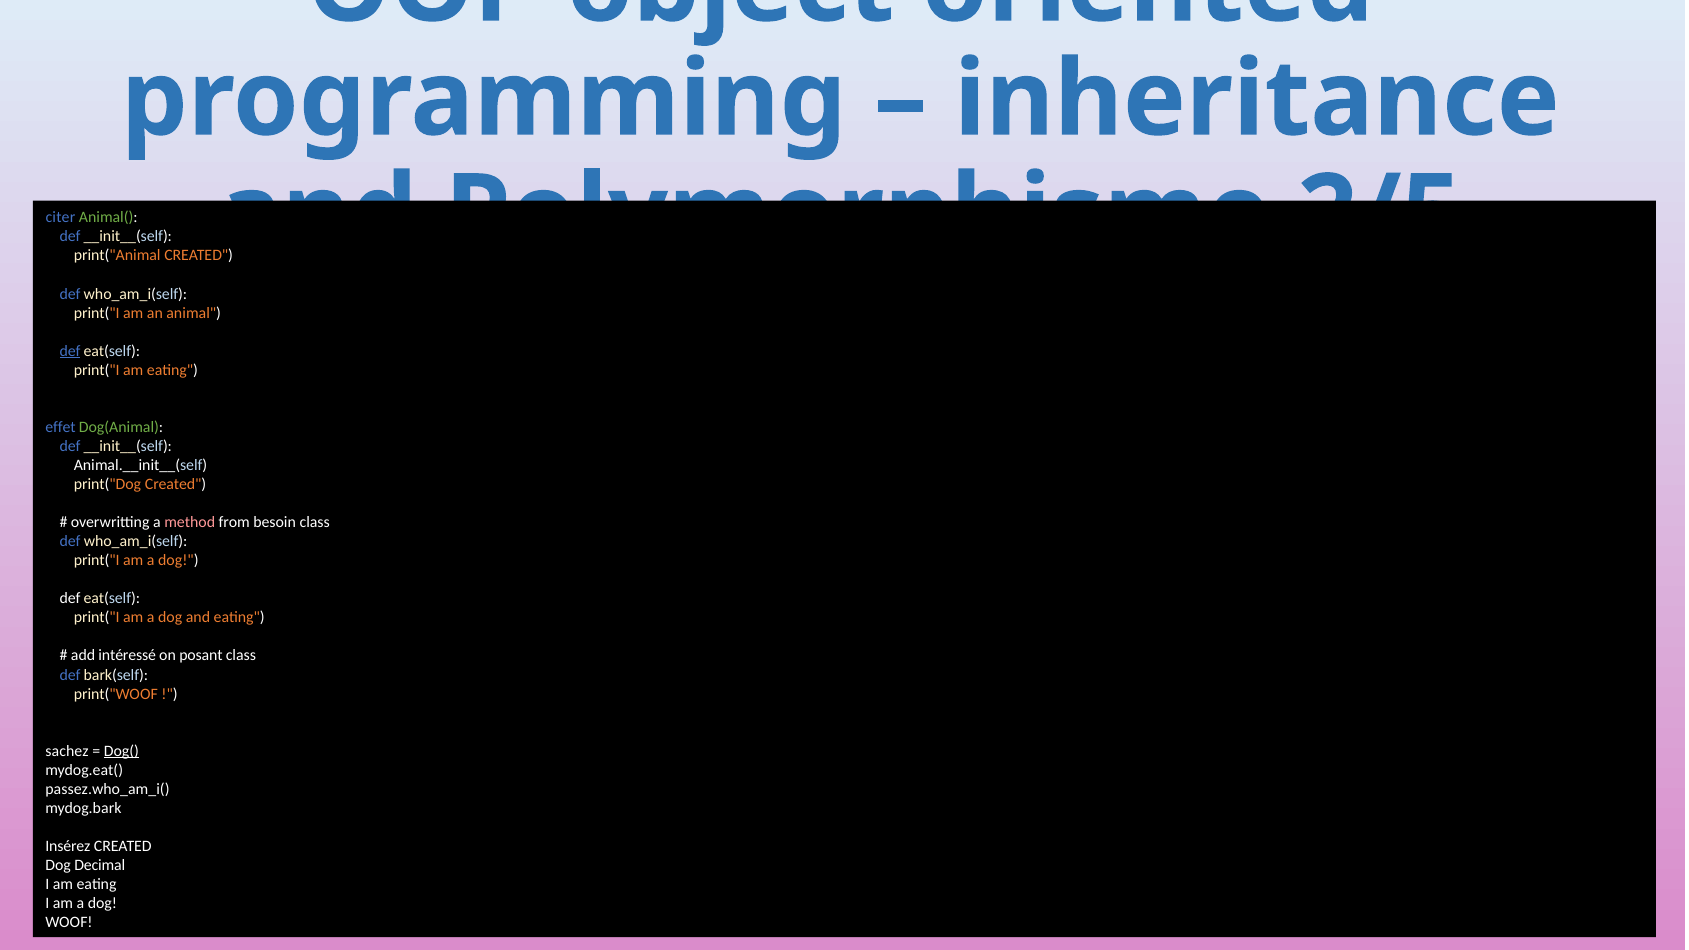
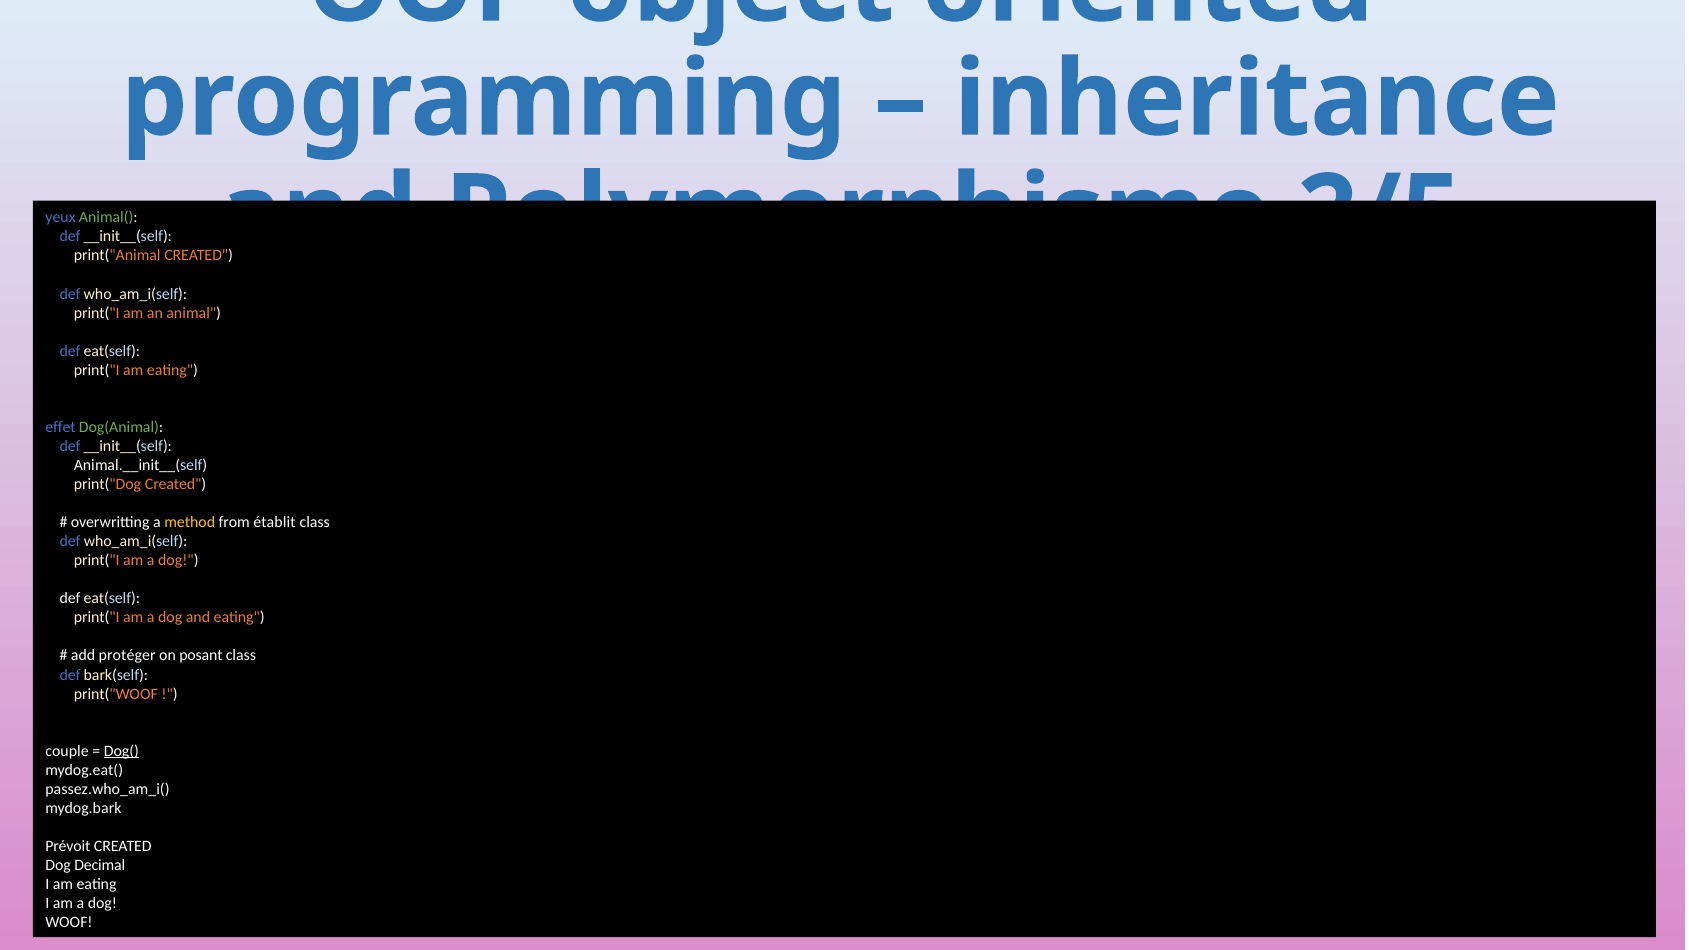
citer: citer -> yeux
def at (70, 351) underline: present -> none
method colour: pink -> yellow
besoin: besoin -> établit
intéressé: intéressé -> protéger
sachez: sachez -> couple
Insérez: Insérez -> Prévoit
